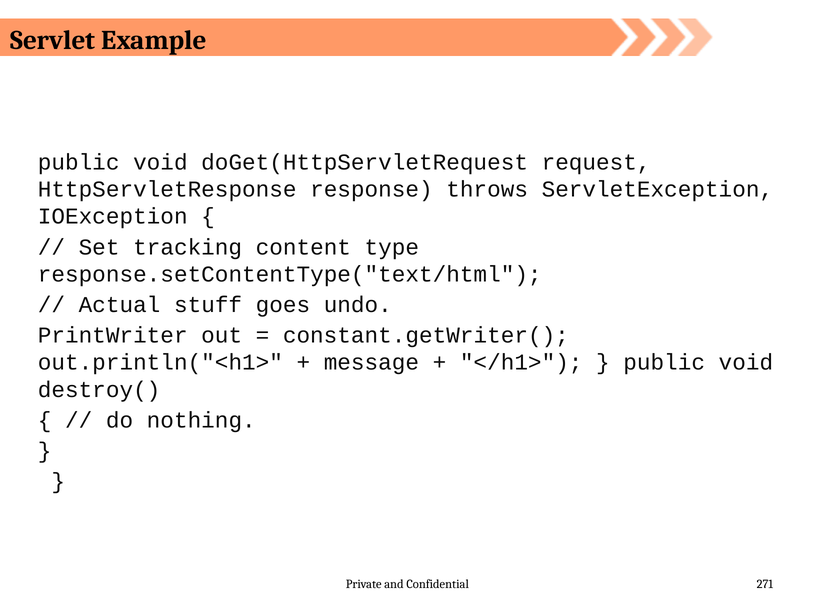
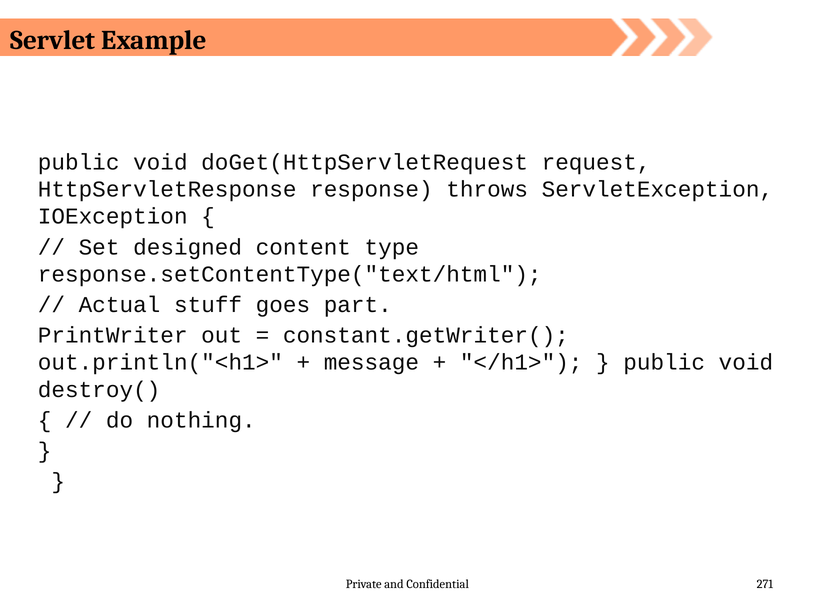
tracking: tracking -> designed
undo: undo -> part
